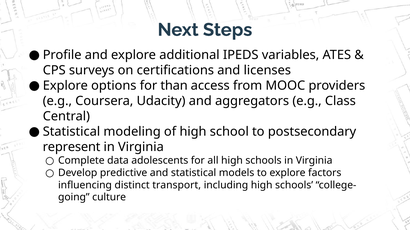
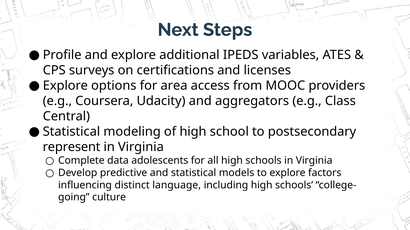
than: than -> area
transport: transport -> language
